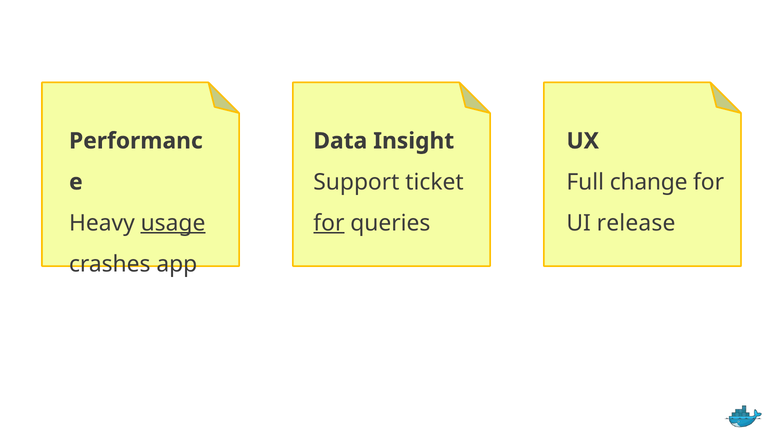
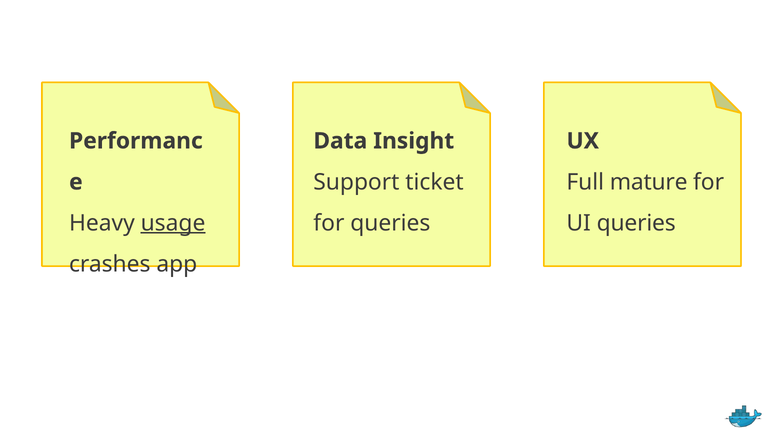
change: change -> mature
for at (329, 223) underline: present -> none
UI release: release -> queries
